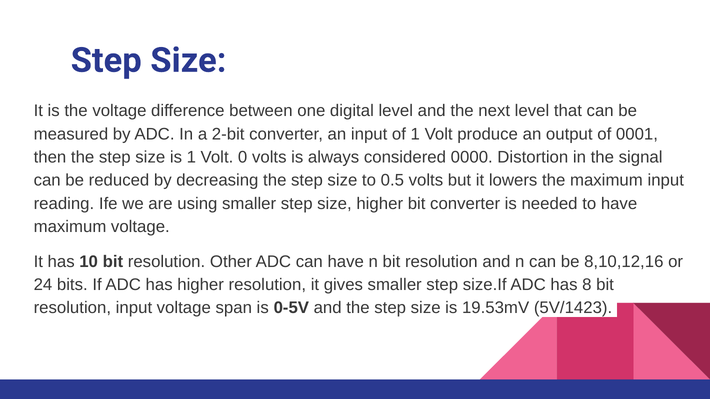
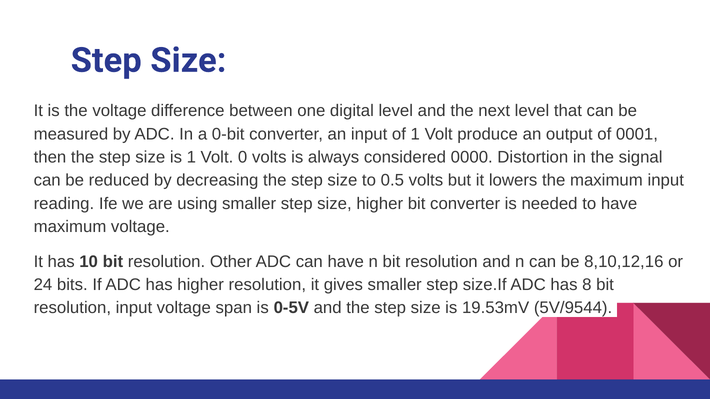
2-bit: 2-bit -> 0-bit
5V/1423: 5V/1423 -> 5V/9544
